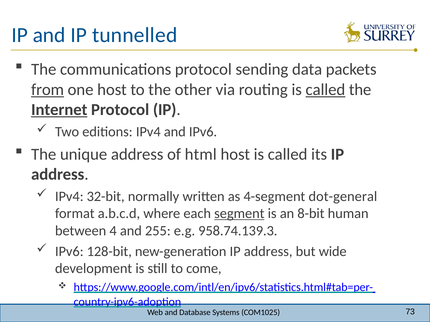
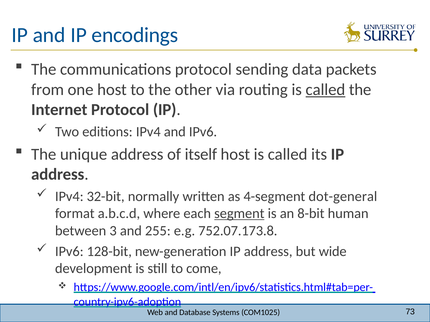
tunnelled: tunnelled -> encodings
from underline: present -> none
Internet underline: present -> none
html: html -> itself
4: 4 -> 3
958.74.139.3: 958.74.139.3 -> 752.07.173.8
